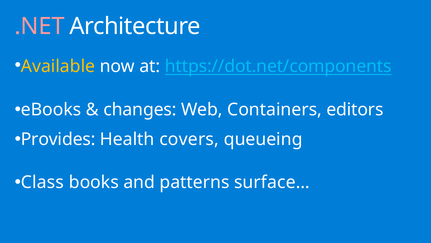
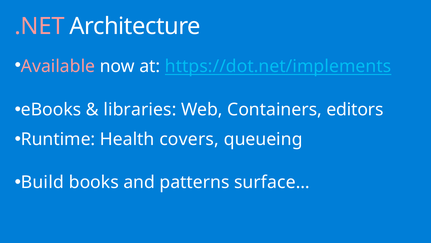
Available colour: yellow -> pink
https://dot.net/components: https://dot.net/components -> https://dot.net/implements
changes: changes -> libraries
Provides: Provides -> Runtime
Class: Class -> Build
